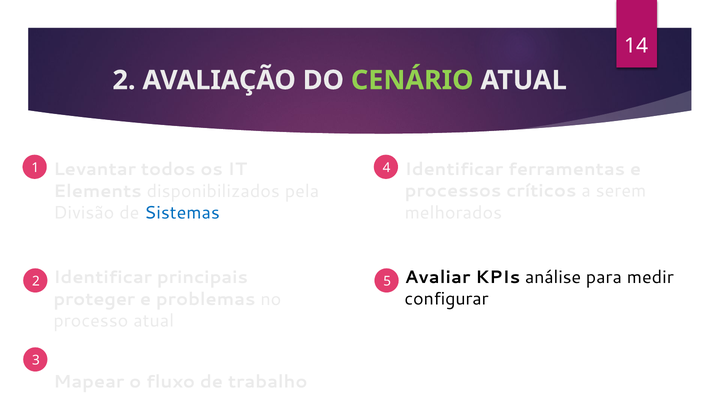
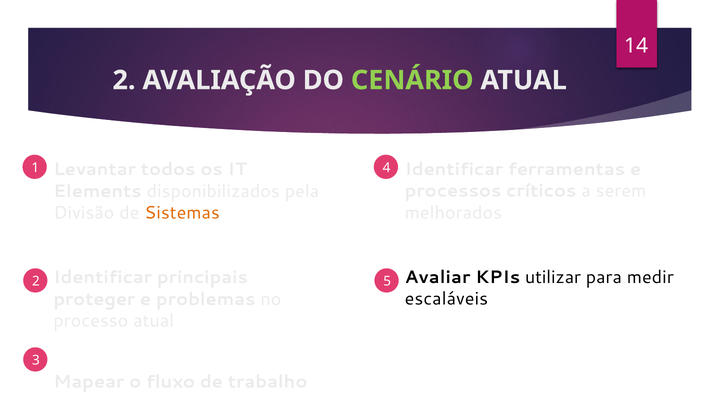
Sistemas colour: blue -> orange
análise: análise -> utilizar
configurar: configurar -> escaláveis
